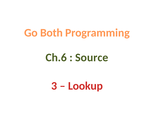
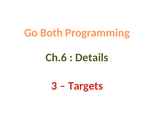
Source: Source -> Details
Lookup: Lookup -> Targets
